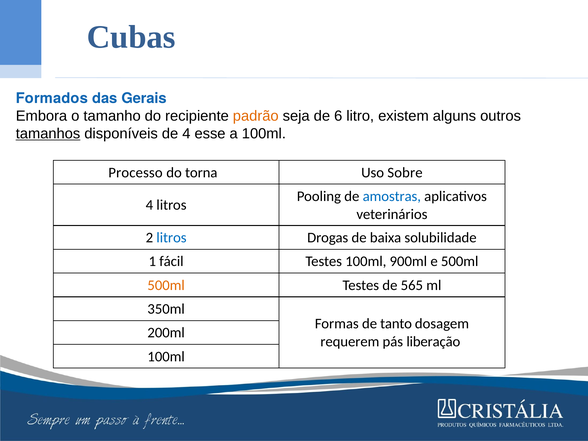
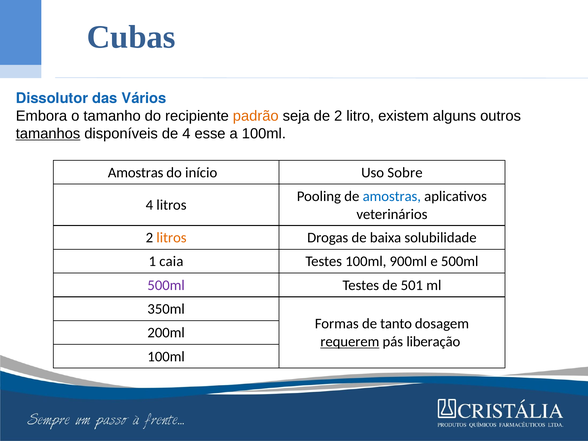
Formados: Formados -> Dissolutor
Gerais: Gerais -> Vários
de 6: 6 -> 2
Processo at (136, 172): Processo -> Amostras
torna: torna -> início
litros at (171, 238) colour: blue -> orange
fácil: fácil -> caia
500ml at (166, 285) colour: orange -> purple
565: 565 -> 501
requerem underline: none -> present
